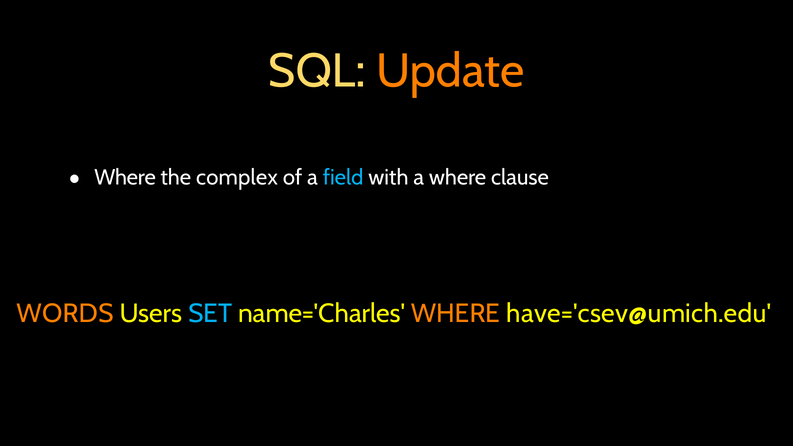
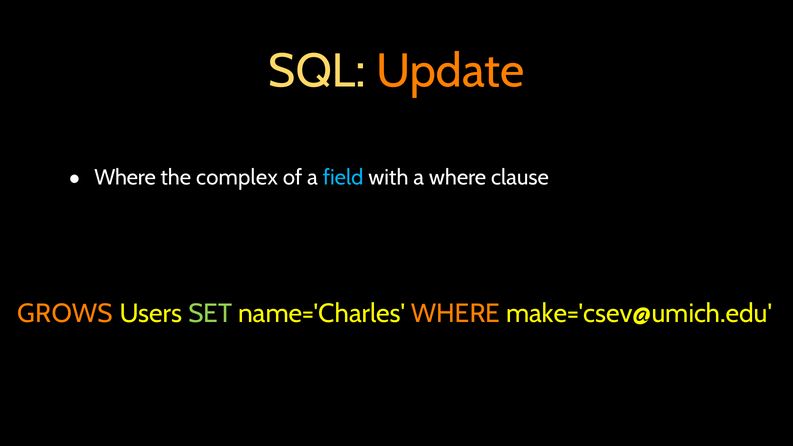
WORDS: WORDS -> GROWS
SET colour: light blue -> light green
have='csev@umich.edu: have='csev@umich.edu -> make='csev@umich.edu
